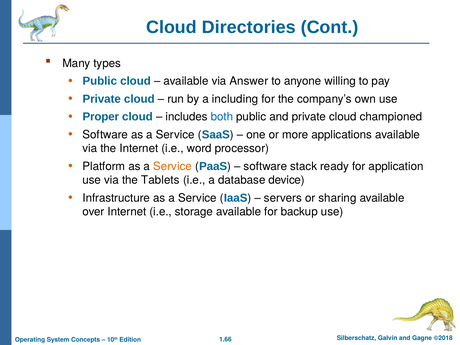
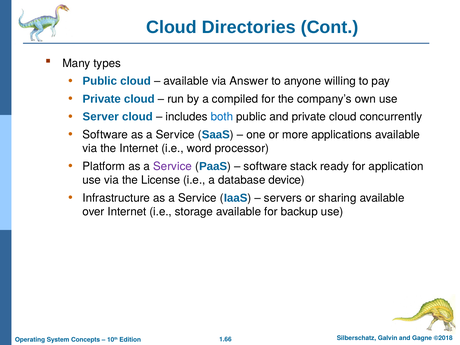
including: including -> compiled
Proper: Proper -> Server
championed: championed -> concurrently
Service at (173, 166) colour: orange -> purple
Tablets: Tablets -> License
